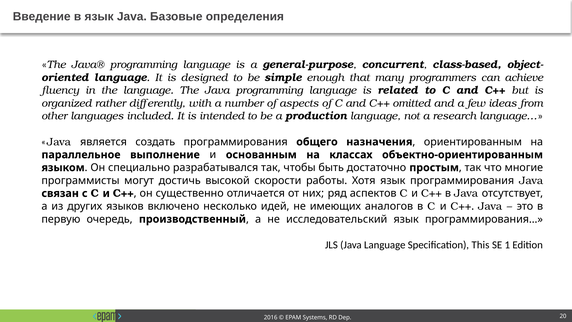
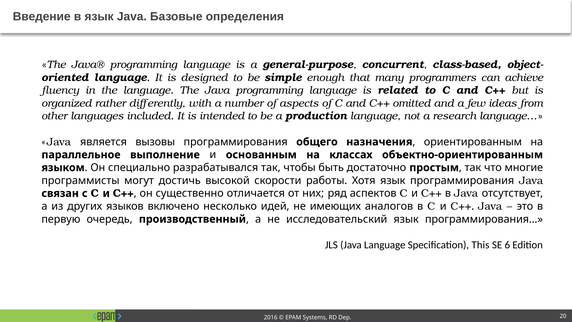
создать: создать -> вызовы
1: 1 -> 6
